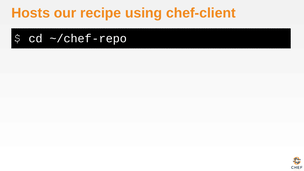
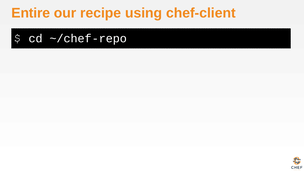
Hosts: Hosts -> Entire
